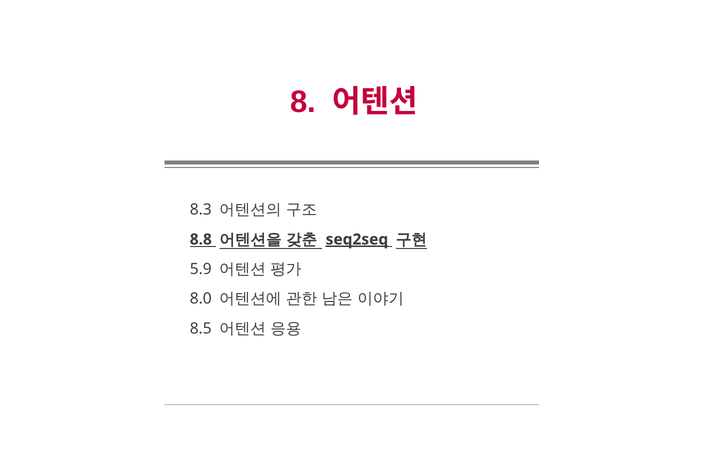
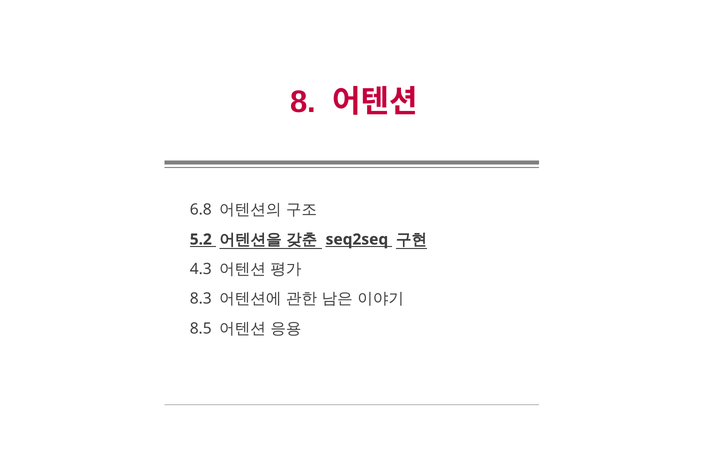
8.3: 8.3 -> 6.8
8.8: 8.8 -> 5.2
seq2seq underline: present -> none
5.9: 5.9 -> 4.3
8.0: 8.0 -> 8.3
